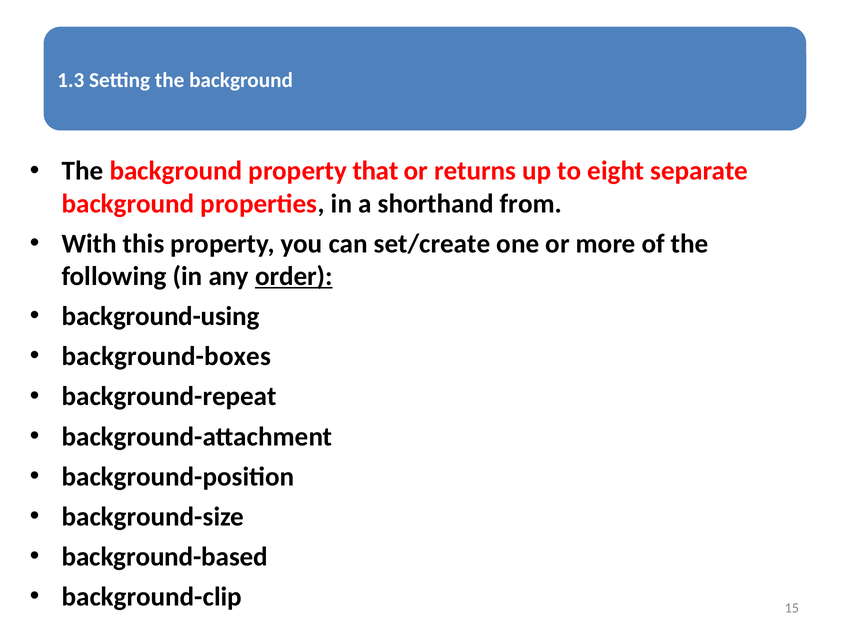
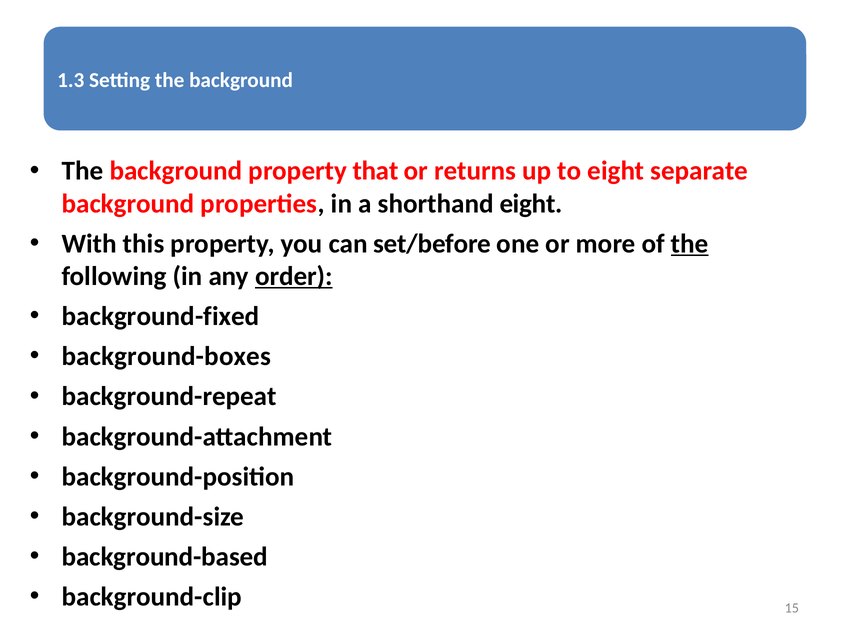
shorthand from: from -> eight
set/create: set/create -> set/before
the at (690, 244) underline: none -> present
background-using: background-using -> background-fixed
